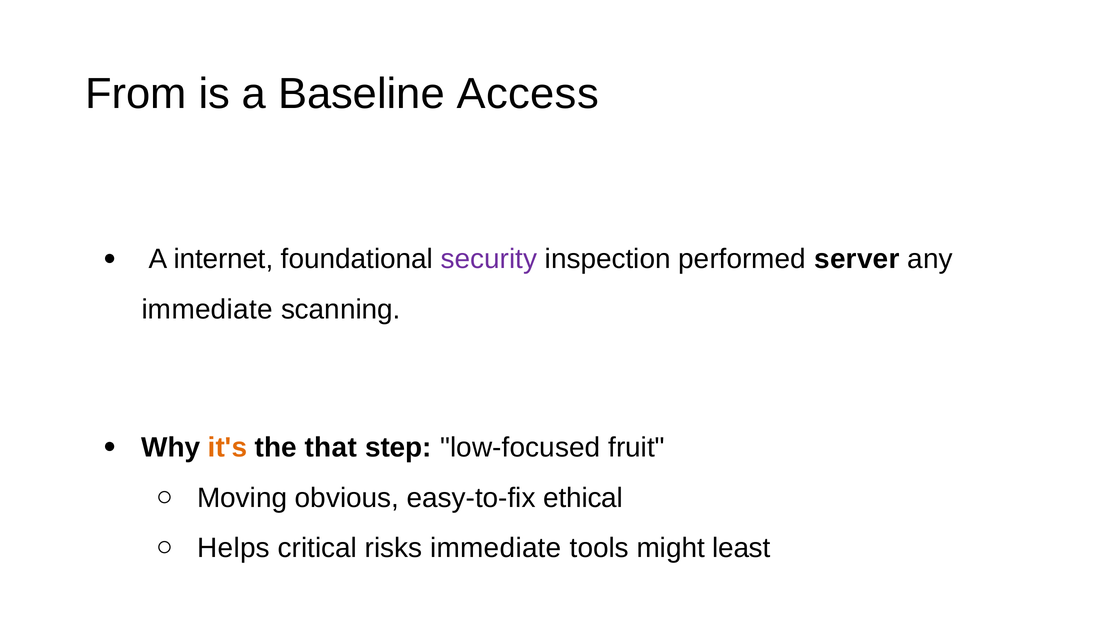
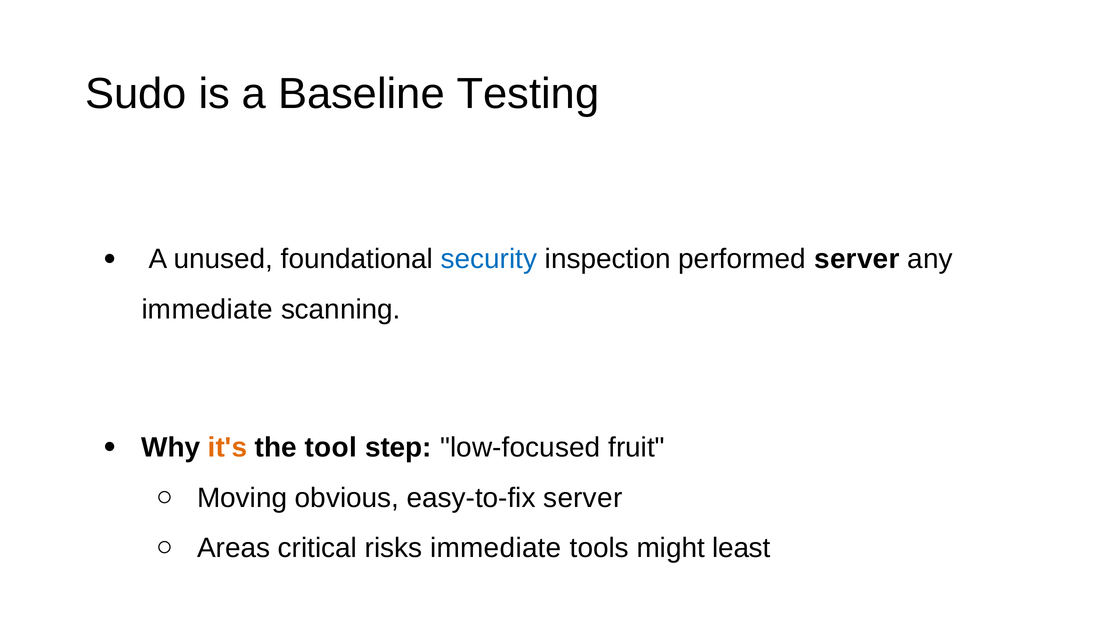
From: From -> Sudo
Access: Access -> Testing
internet: internet -> unused
security colour: purple -> blue
that: that -> tool
easy-to-fix ethical: ethical -> server
Helps: Helps -> Areas
